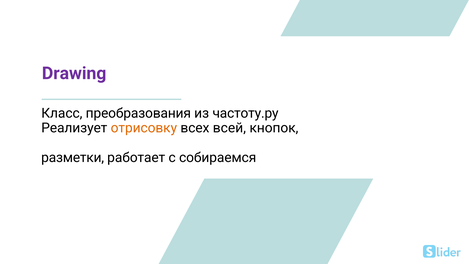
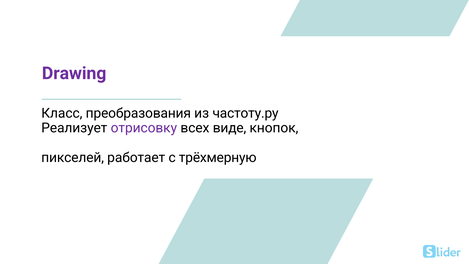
отрисовку colour: orange -> purple
всей: всей -> виде
разметки: разметки -> пикселей
собираемся: собираемся -> трёхмерную
